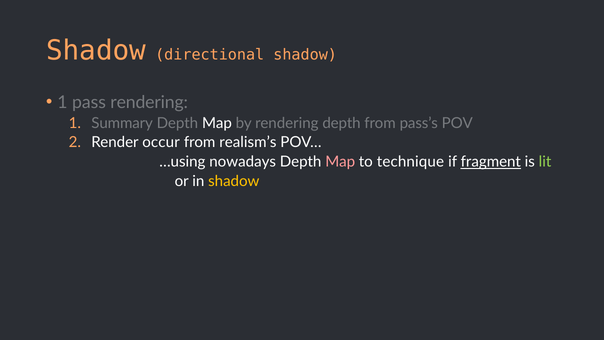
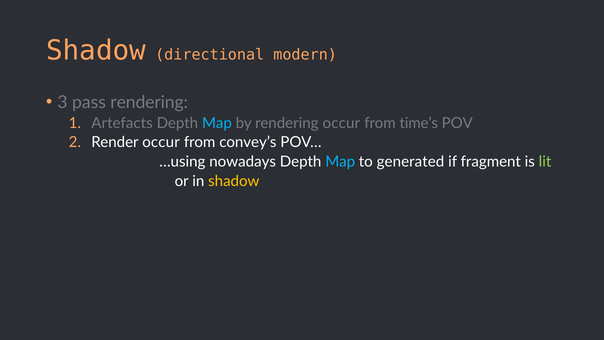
directional shadow: shadow -> modern
1 at (62, 102): 1 -> 3
Summary: Summary -> Artefacts
Map at (217, 123) colour: white -> light blue
rendering depth: depth -> occur
pass’s: pass’s -> time’s
realism’s: realism’s -> convey’s
Map at (340, 162) colour: pink -> light blue
technique: technique -> generated
fragment underline: present -> none
